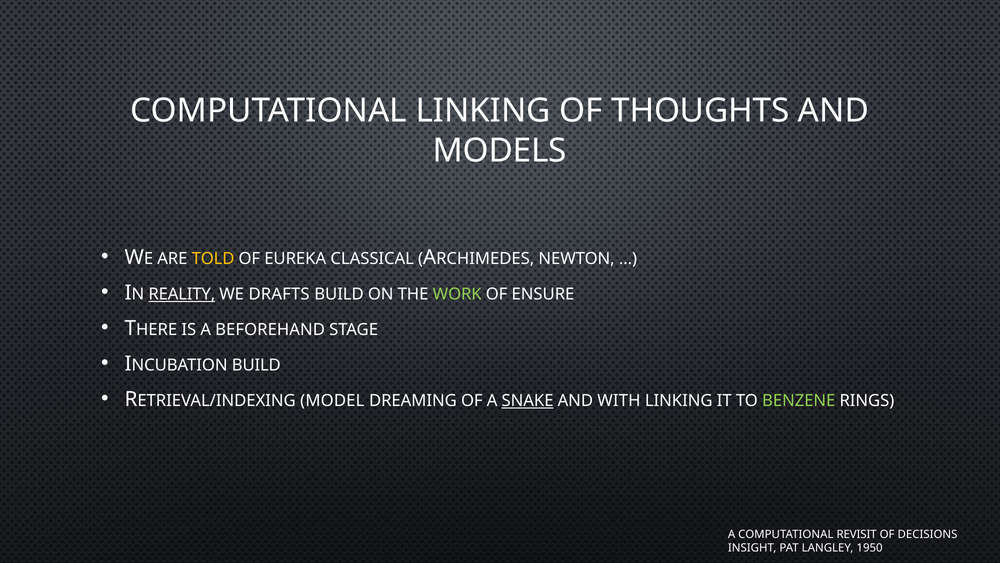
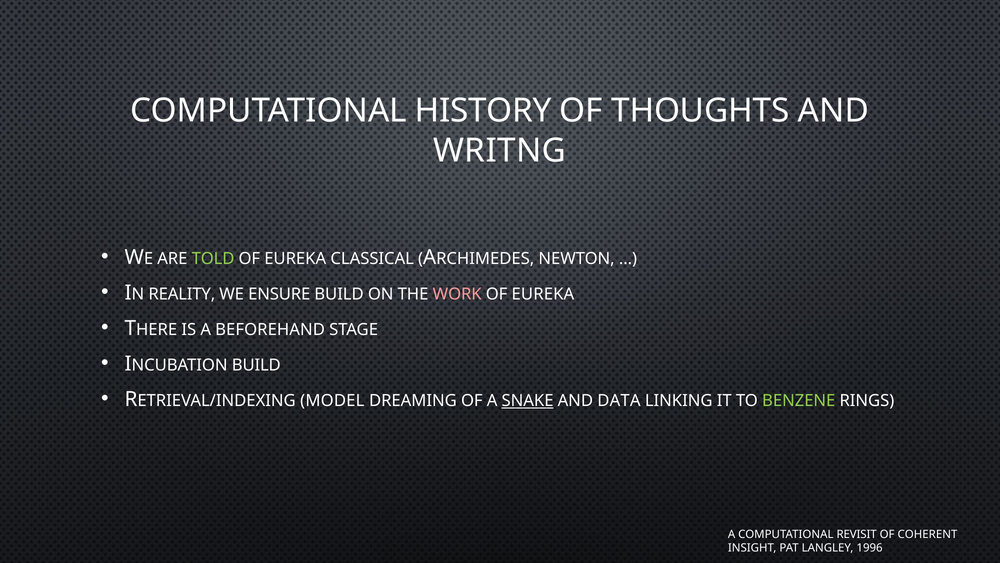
COMPUTATIONAL LINKING: LINKING -> HISTORY
MODELS: MODELS -> WRITNG
TOLD colour: yellow -> light green
REALITY underline: present -> none
DRAFTS: DRAFTS -> ENSURE
WORK colour: light green -> pink
ENSURE at (543, 294): ENSURE -> EUREKA
WITH: WITH -> DATA
DECISIONS: DECISIONS -> COHERENT
1950: 1950 -> 1996
